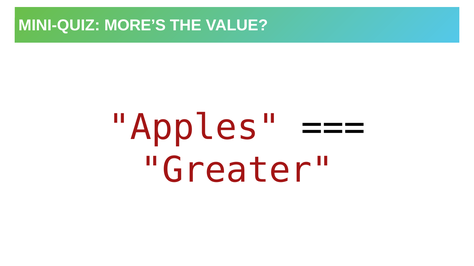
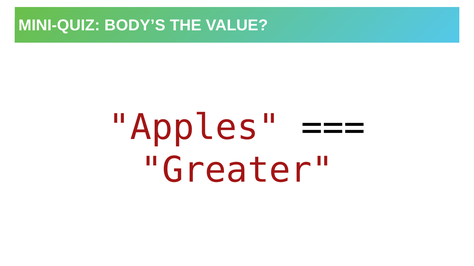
MORE’S: MORE’S -> BODY’S
